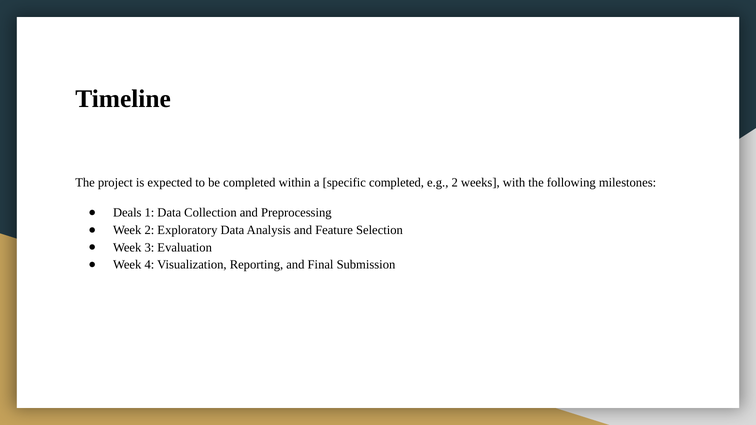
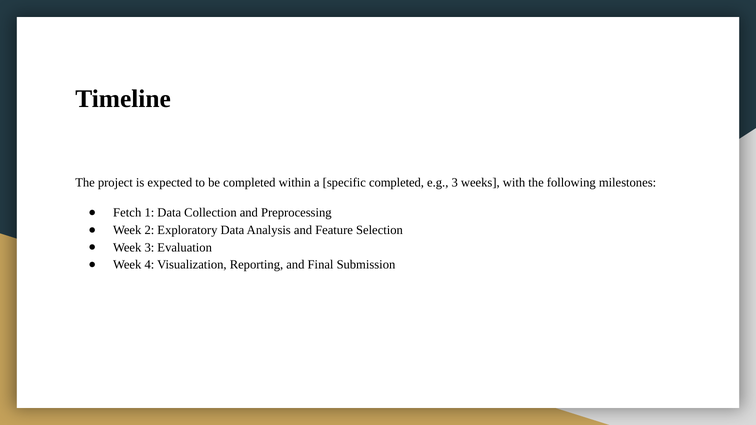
e.g 2: 2 -> 3
Deals: Deals -> Fetch
